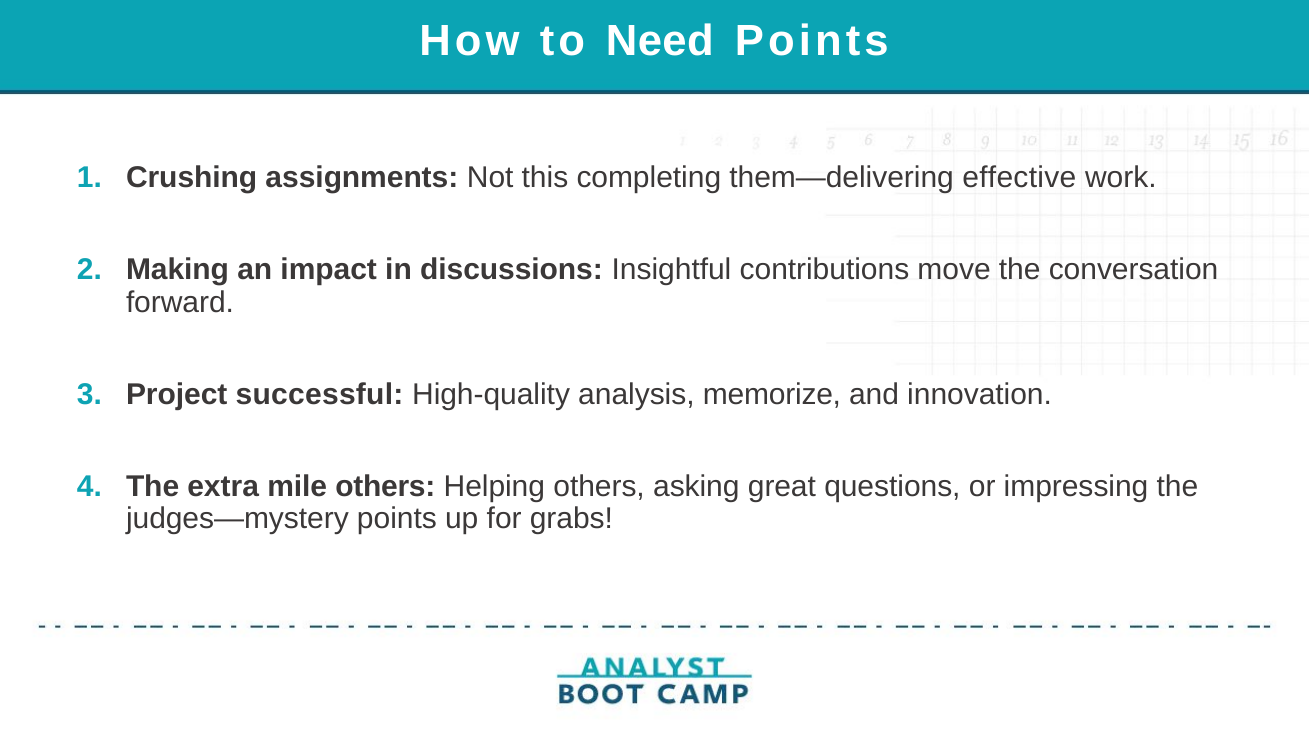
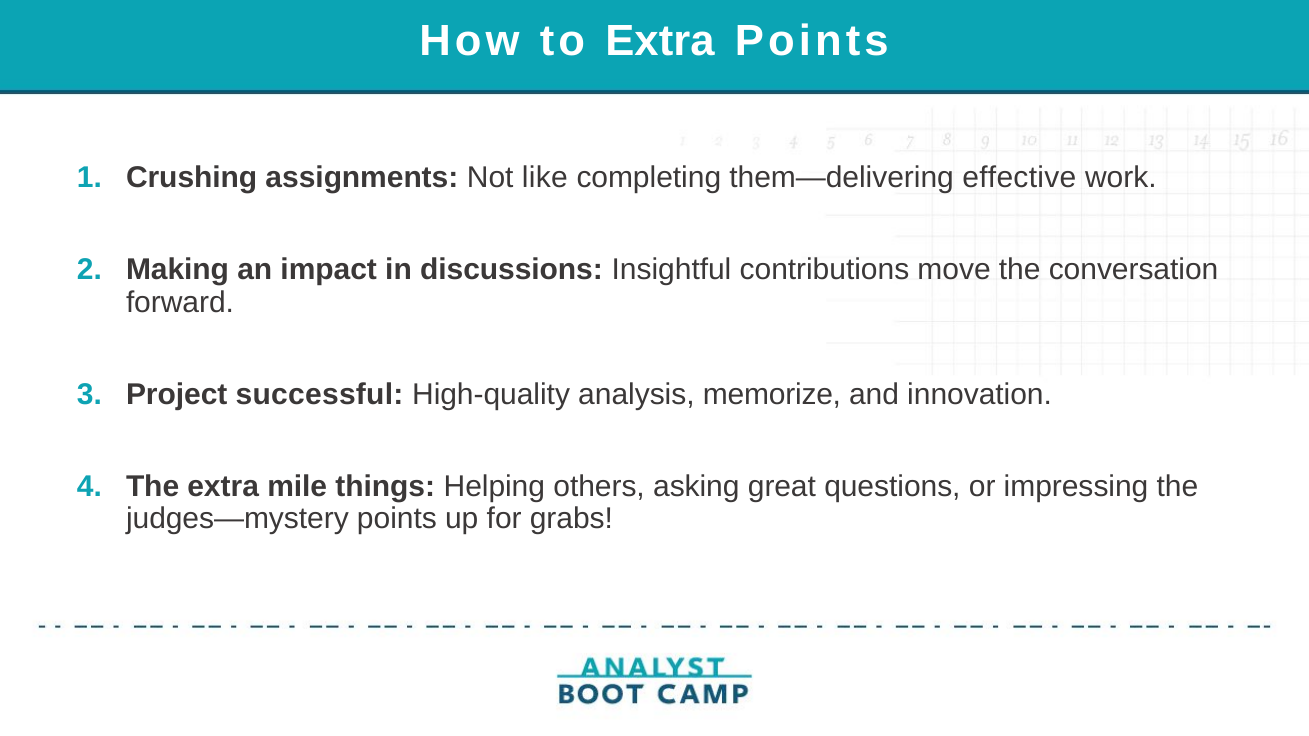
to Need: Need -> Extra
this: this -> like
mile others: others -> things
